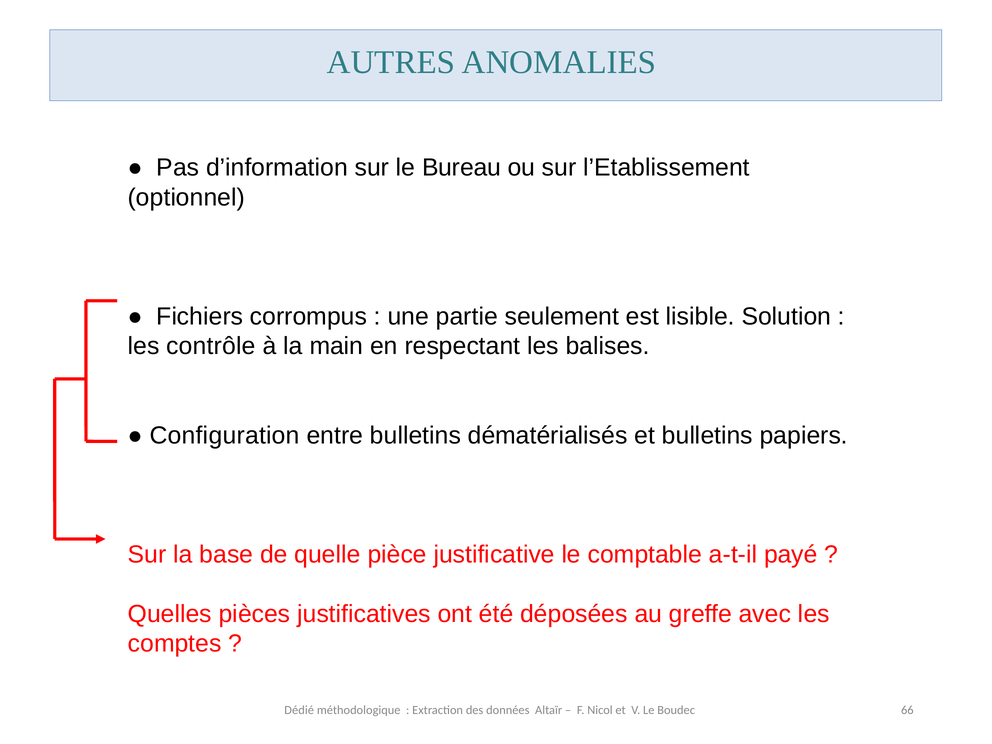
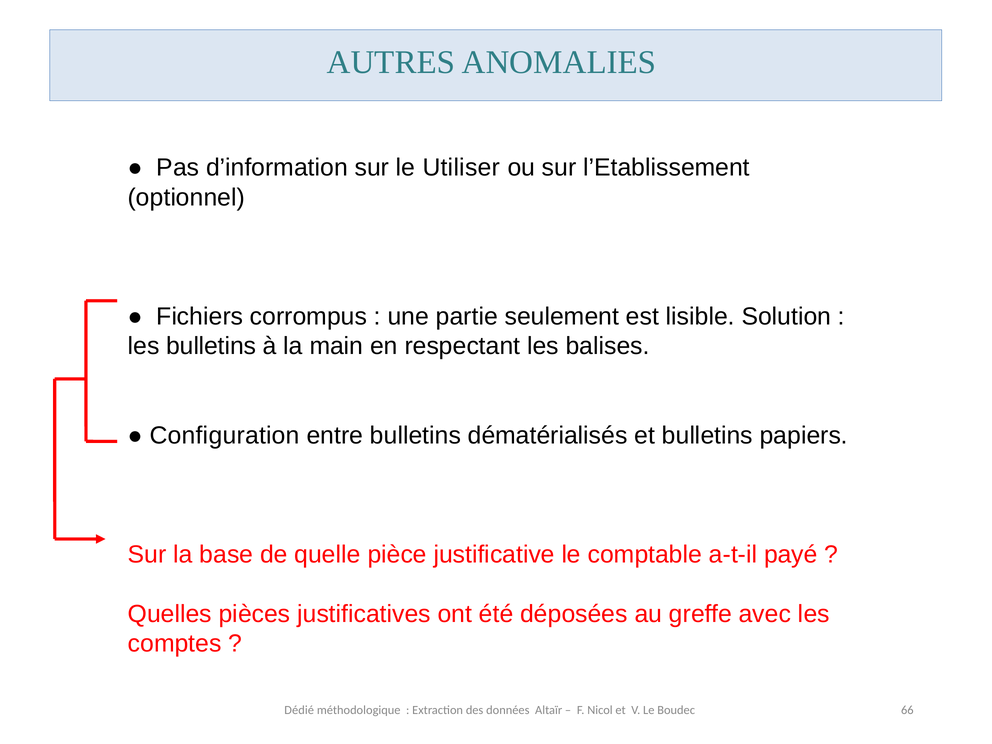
Bureau: Bureau -> Utiliser
les contrôle: contrôle -> bulletins
